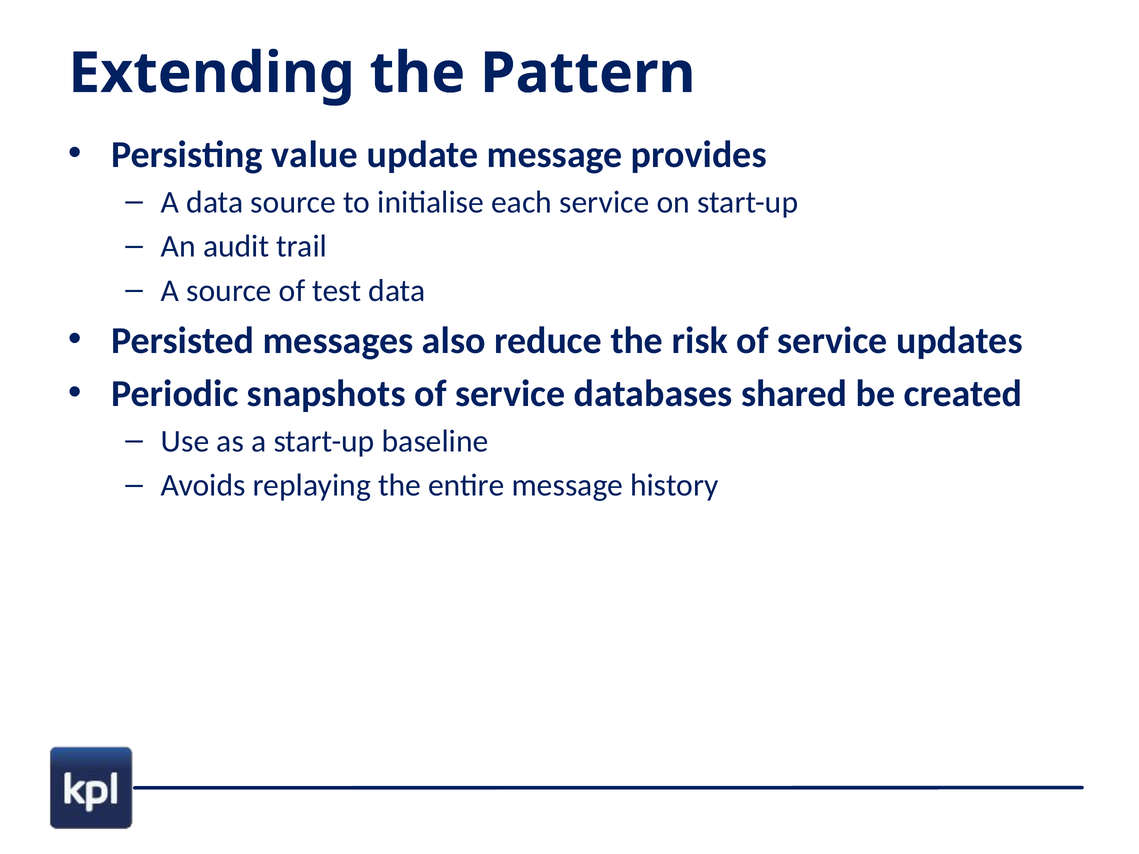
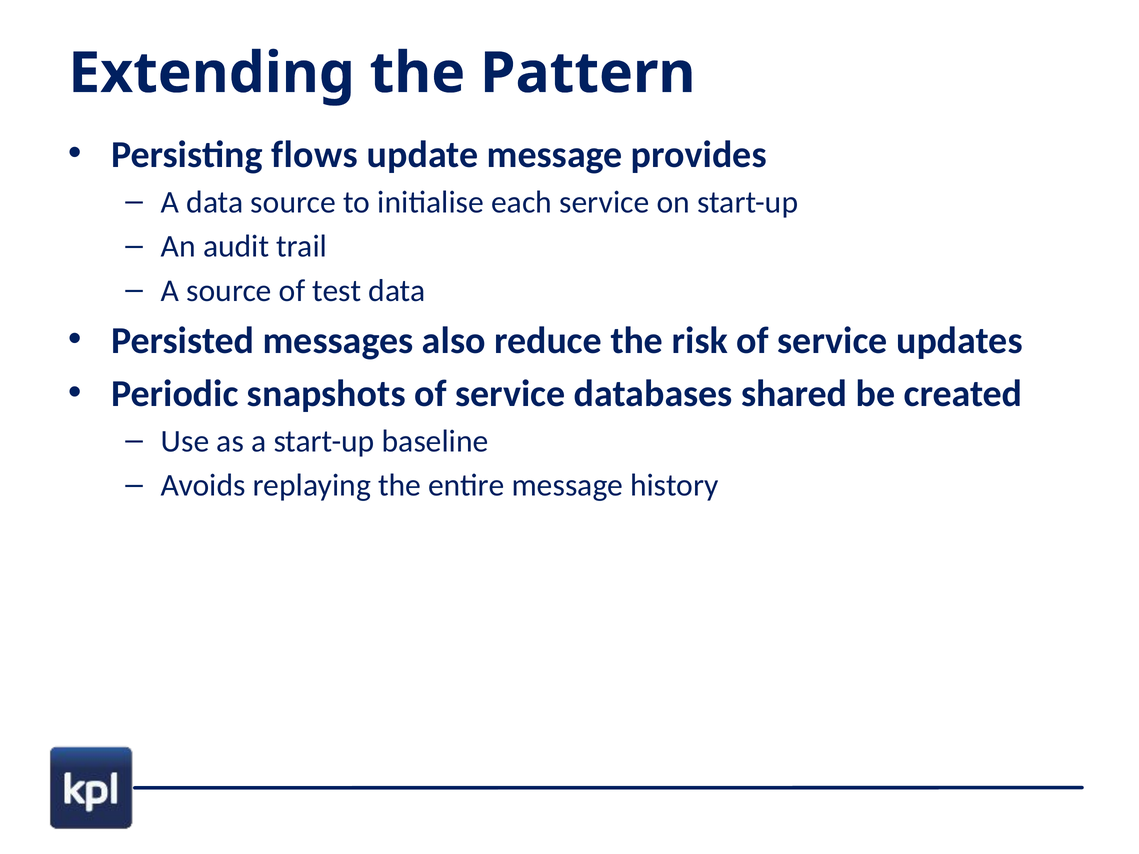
value: value -> flows
